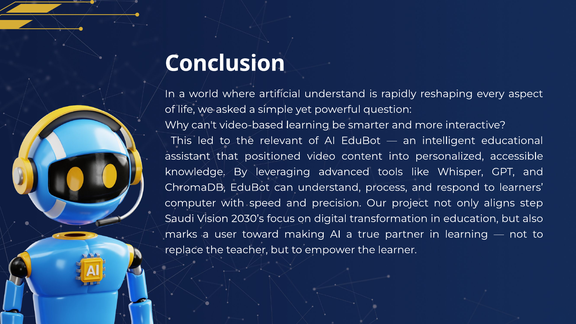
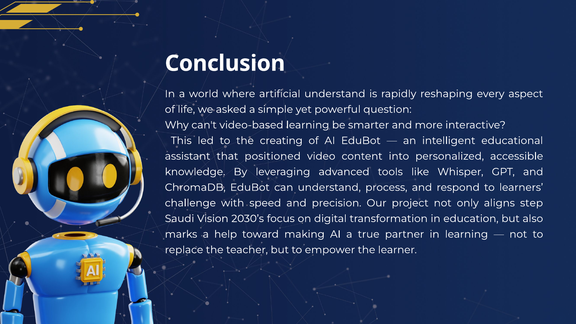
relevant: relevant -> creating
computer: computer -> challenge
user: user -> help
